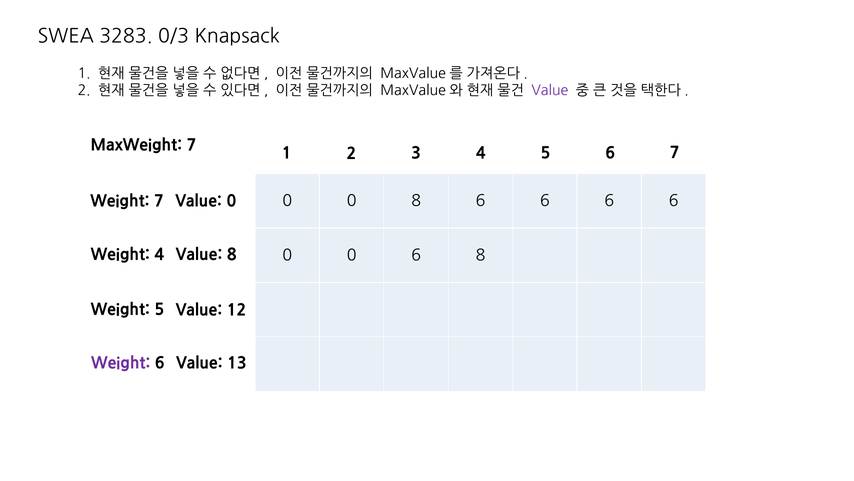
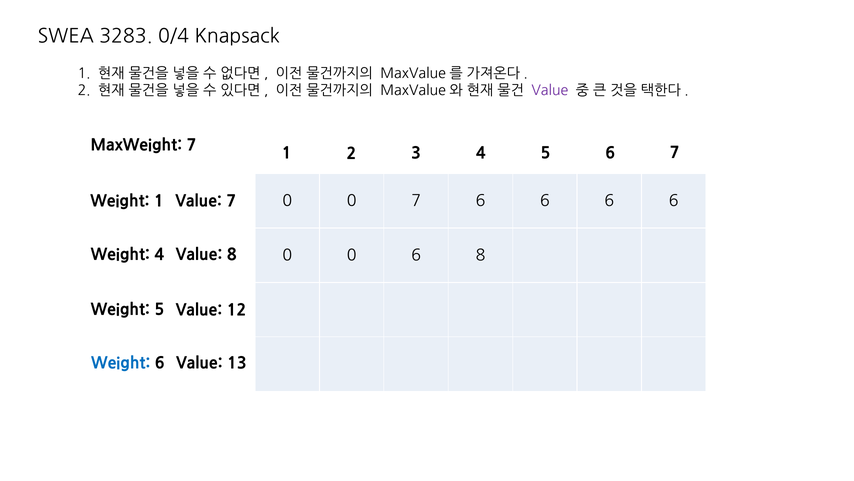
0/3: 0/3 -> 0/4
0 8: 8 -> 7
Weight 7: 7 -> 1
Value 0: 0 -> 7
Weight at (121, 363) colour: purple -> blue
